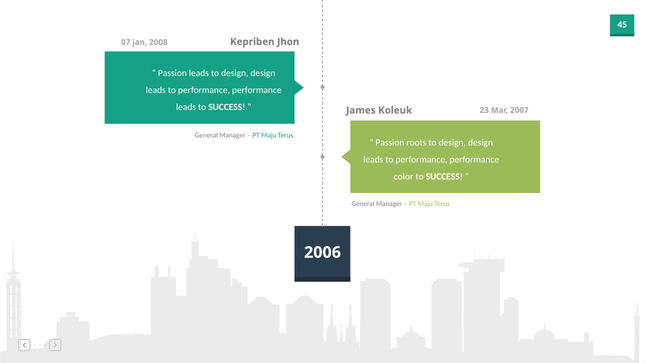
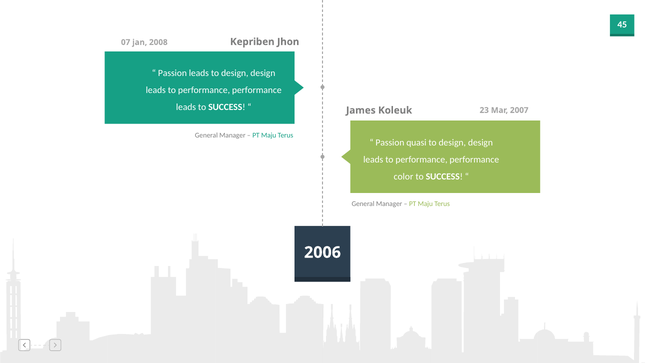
roots: roots -> quasi
